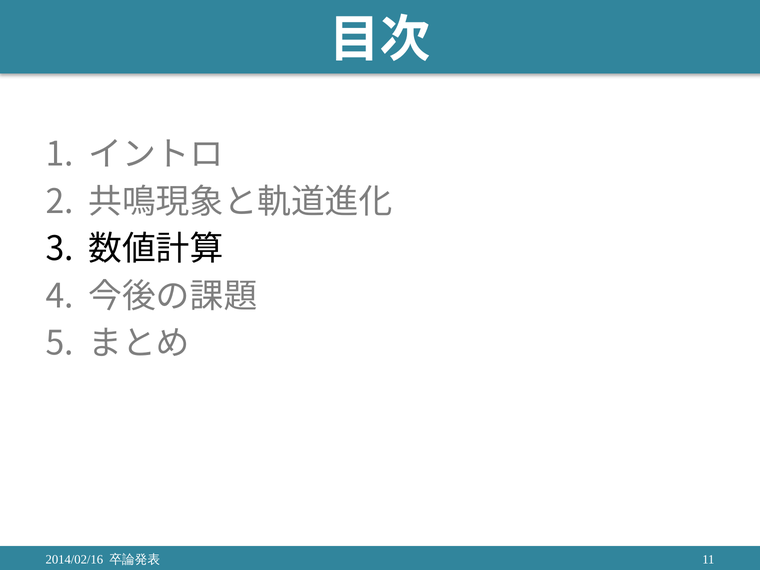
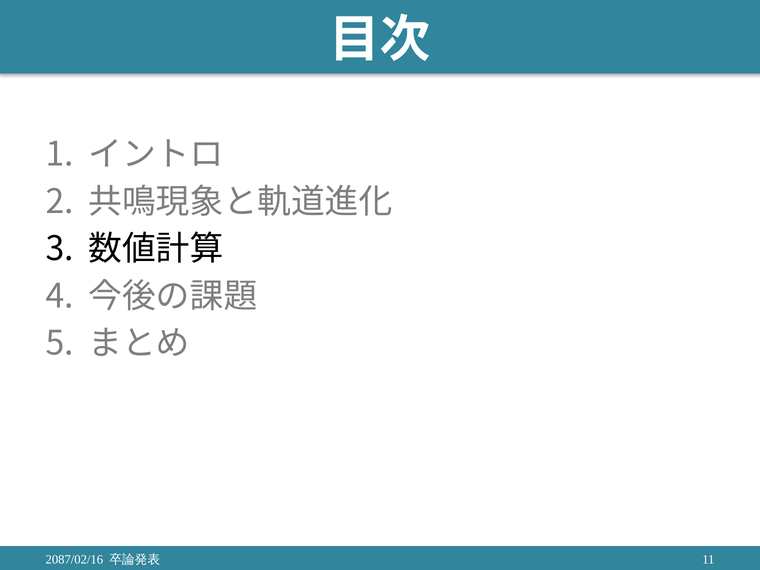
2014/02/16: 2014/02/16 -> 2087/02/16
